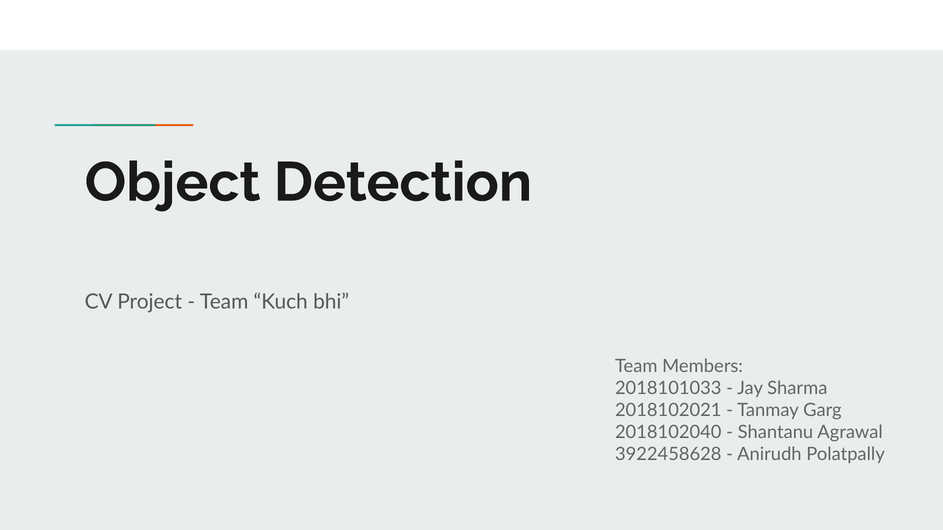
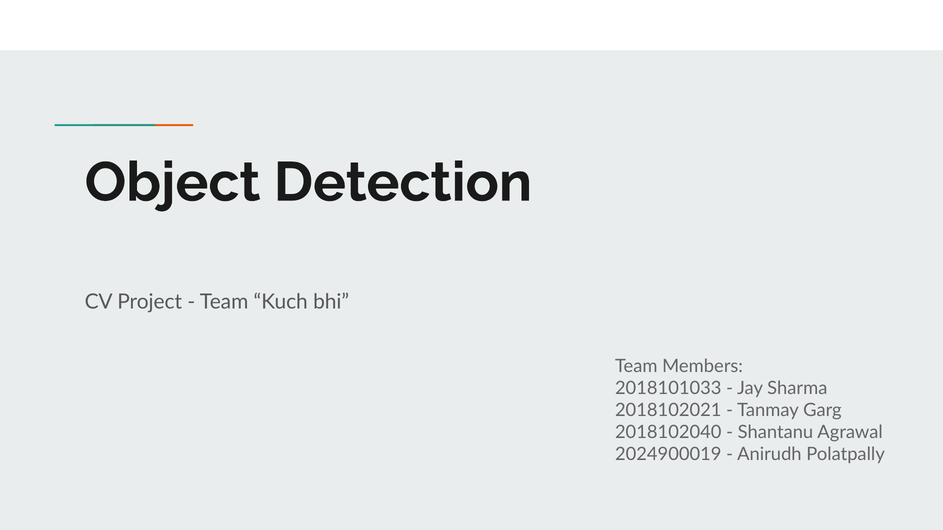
3922458628: 3922458628 -> 2024900019
